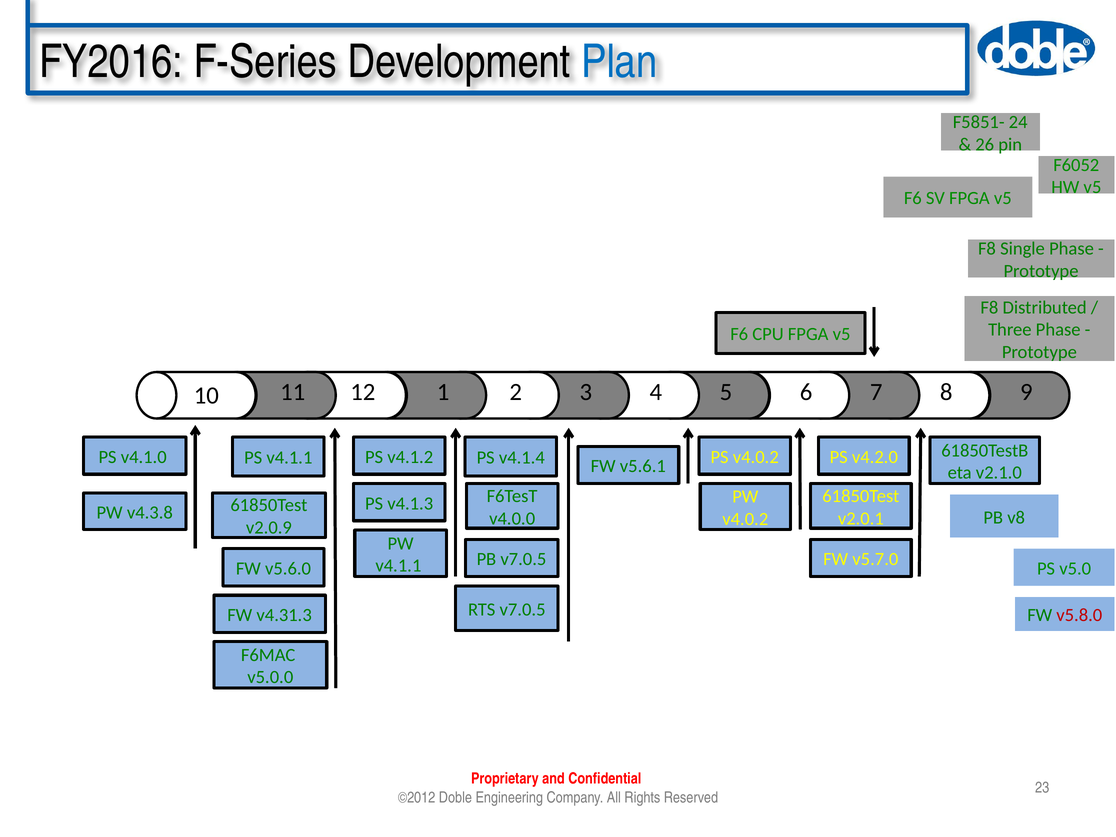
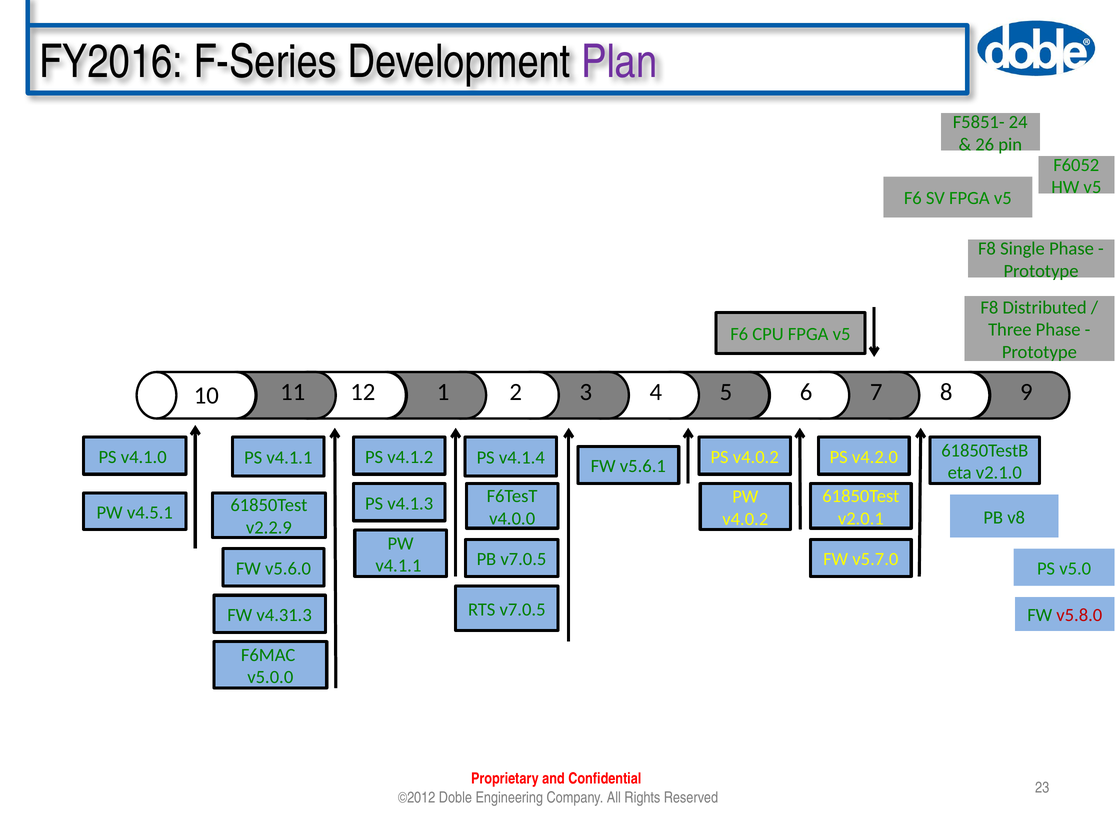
Plan colour: blue -> purple
v4.3.8: v4.3.8 -> v4.5.1
v2.0.9: v2.0.9 -> v2.2.9
